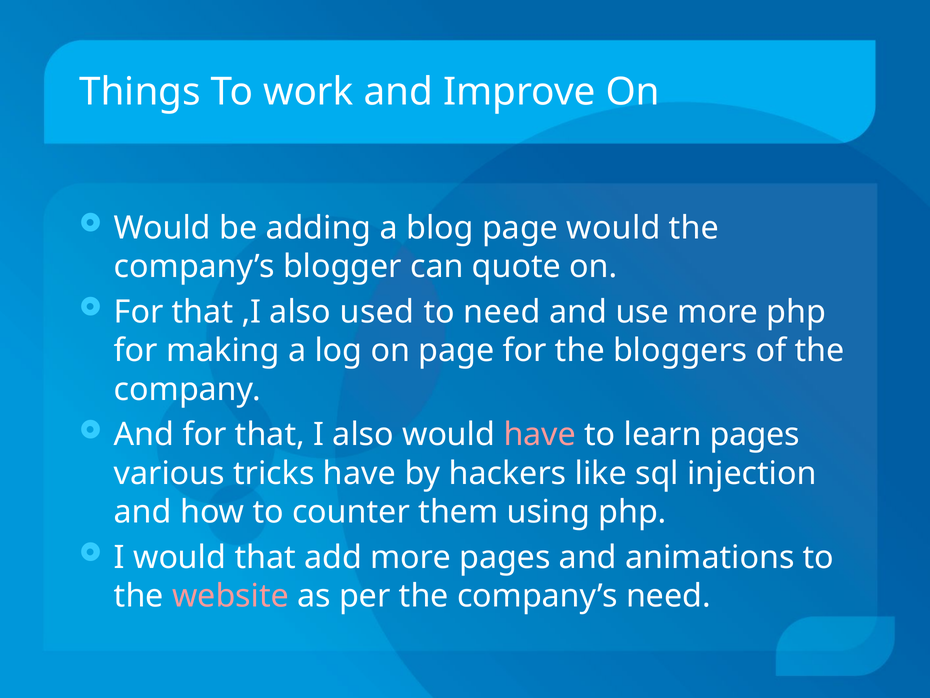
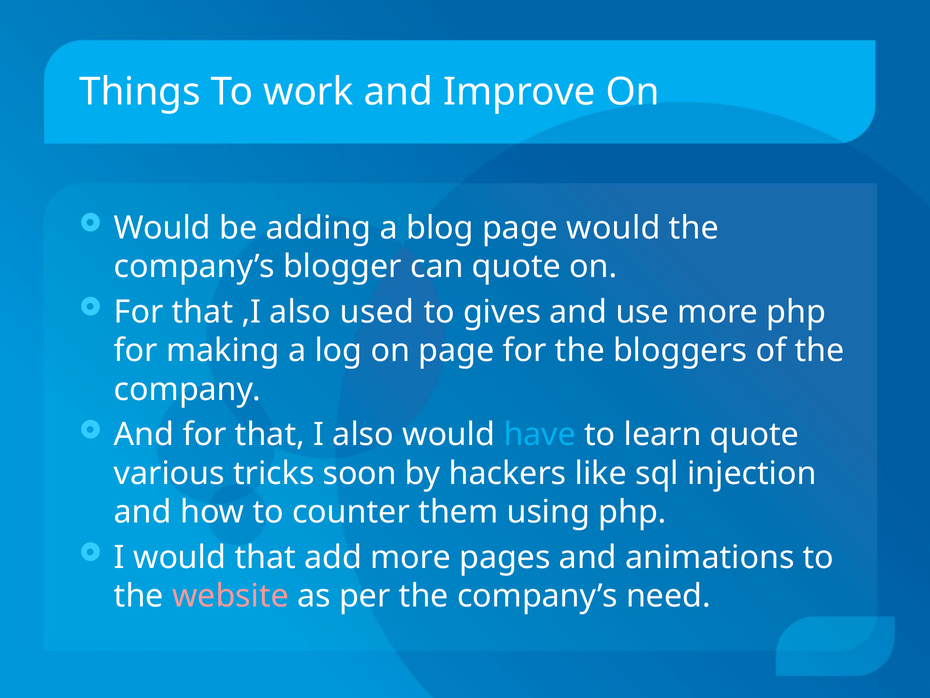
to need: need -> gives
have at (540, 434) colour: pink -> light blue
learn pages: pages -> quote
tricks have: have -> soon
